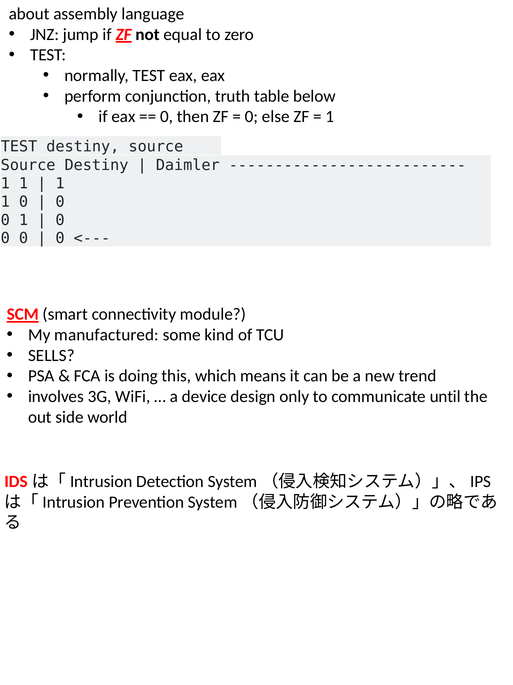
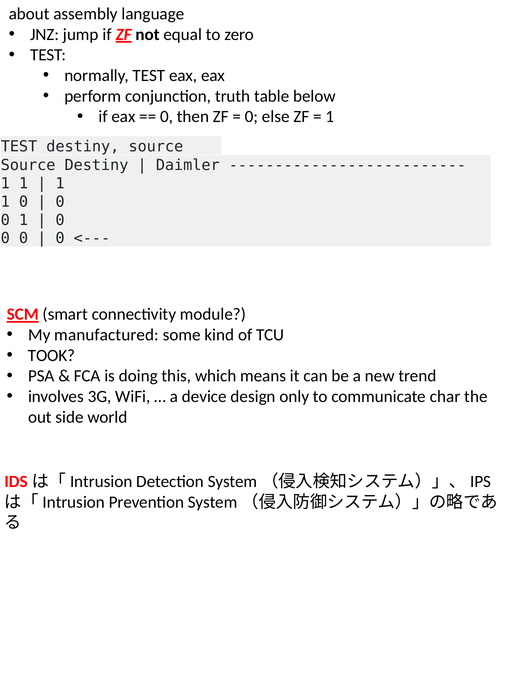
SELLS: SELLS -> TOOK
until: until -> char
